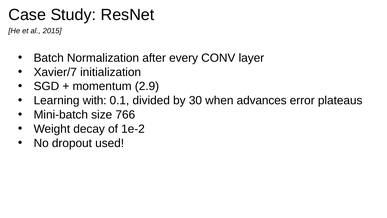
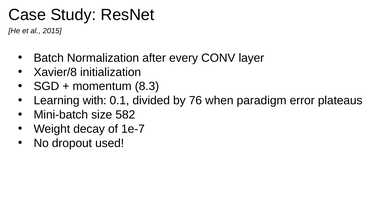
Xavier/7: Xavier/7 -> Xavier/8
2.9: 2.9 -> 8.3
30: 30 -> 76
advances: advances -> paradigm
766: 766 -> 582
1e-2: 1e-2 -> 1e-7
